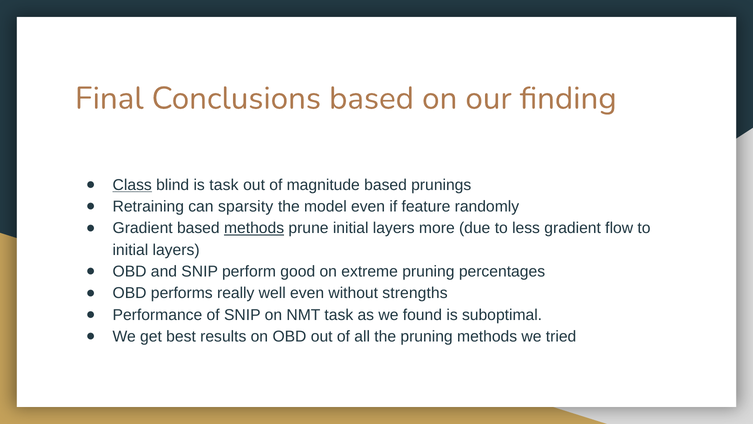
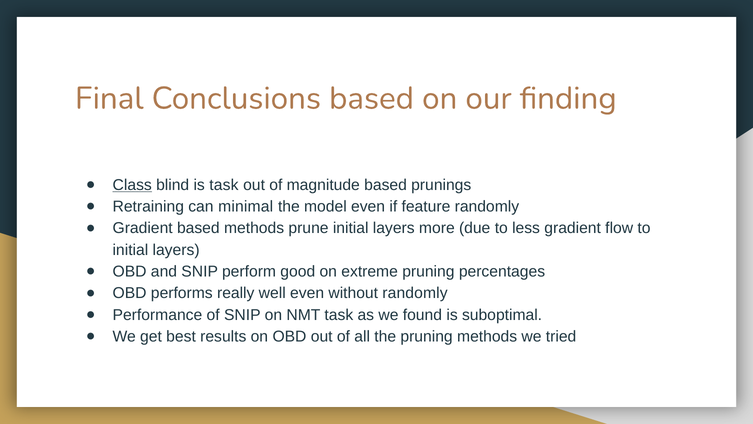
sparsity: sparsity -> minimal
methods at (254, 228) underline: present -> none
without strengths: strengths -> randomly
